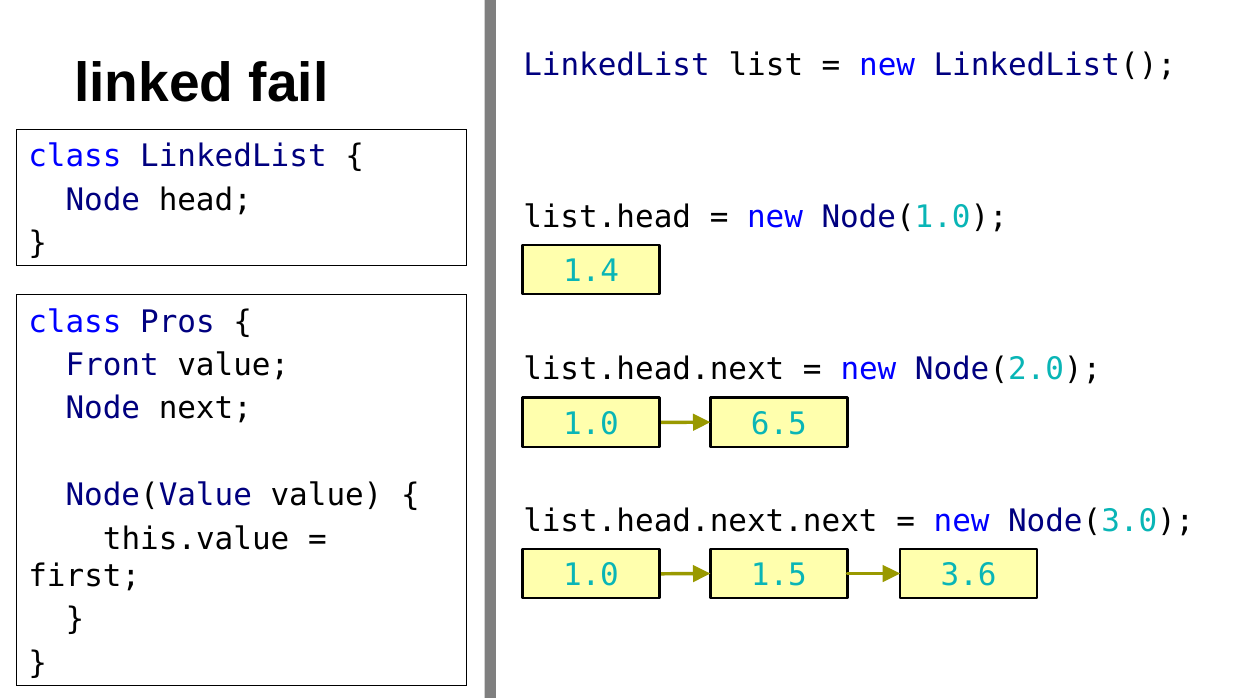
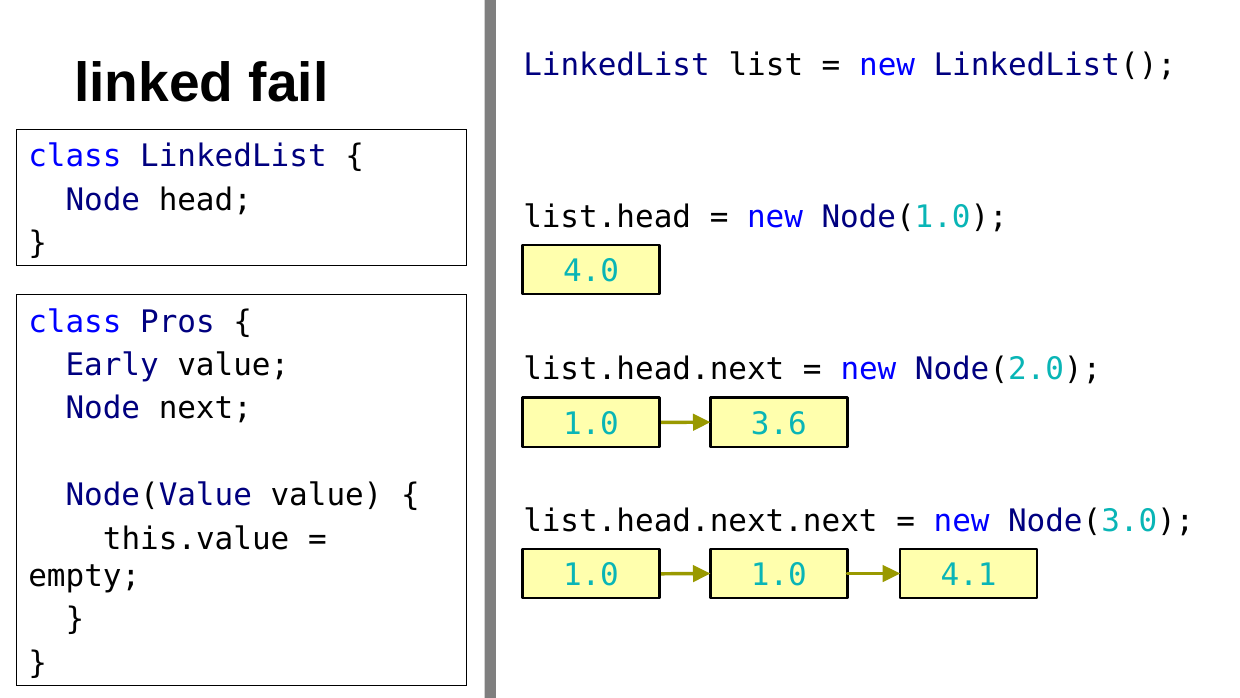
1.4: 1.4 -> 4.0
Front: Front -> Early
6.5: 6.5 -> 3.6
1.5 at (779, 575): 1.5 -> 1.0
3.6: 3.6 -> 4.1
first: first -> empty
